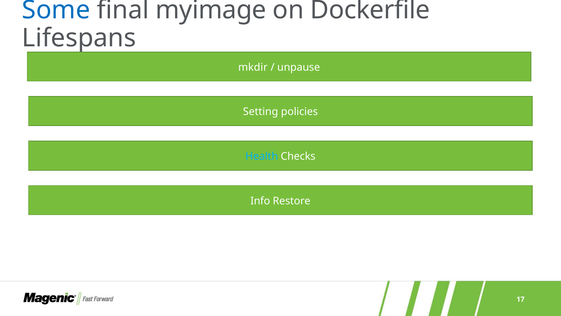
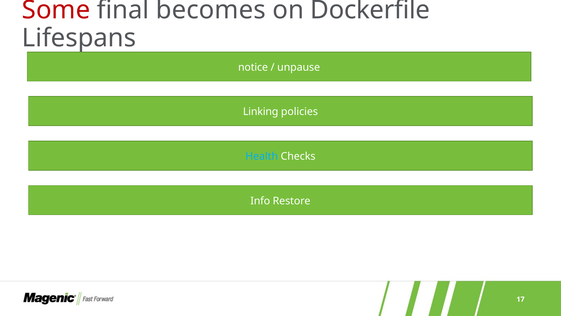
Some colour: blue -> red
myimage: myimage -> becomes
mkdir: mkdir -> notice
Setting: Setting -> Linking
